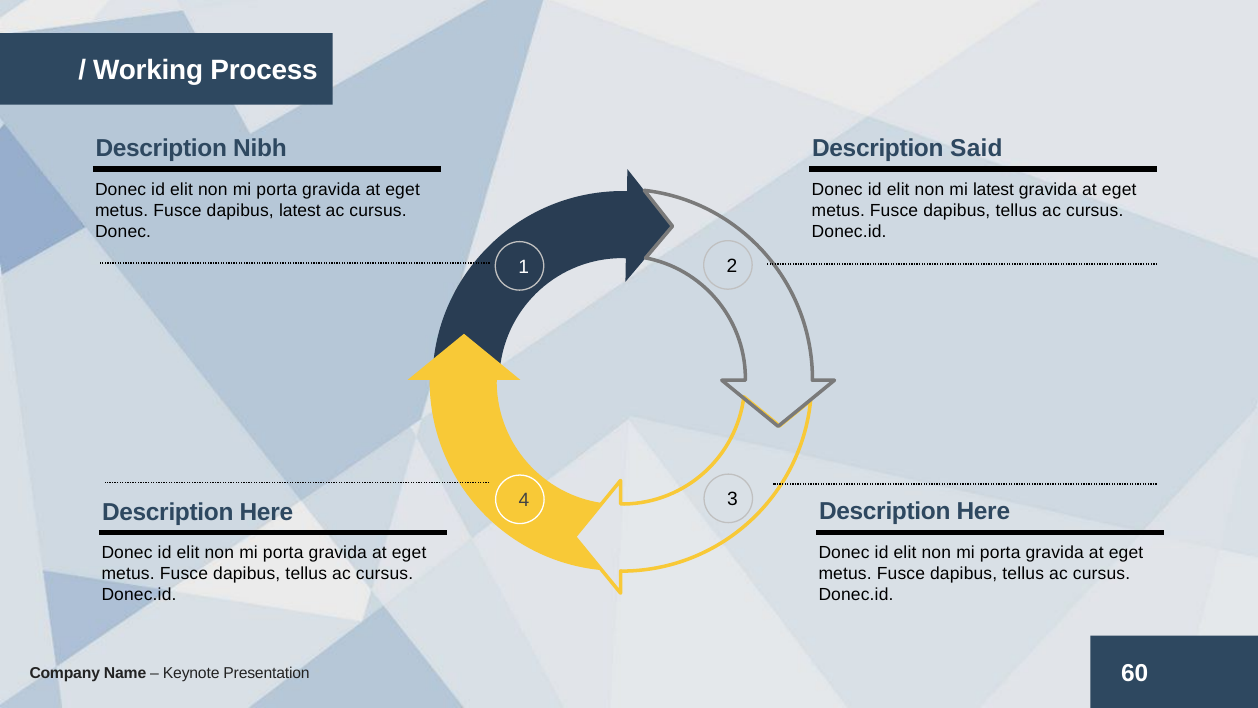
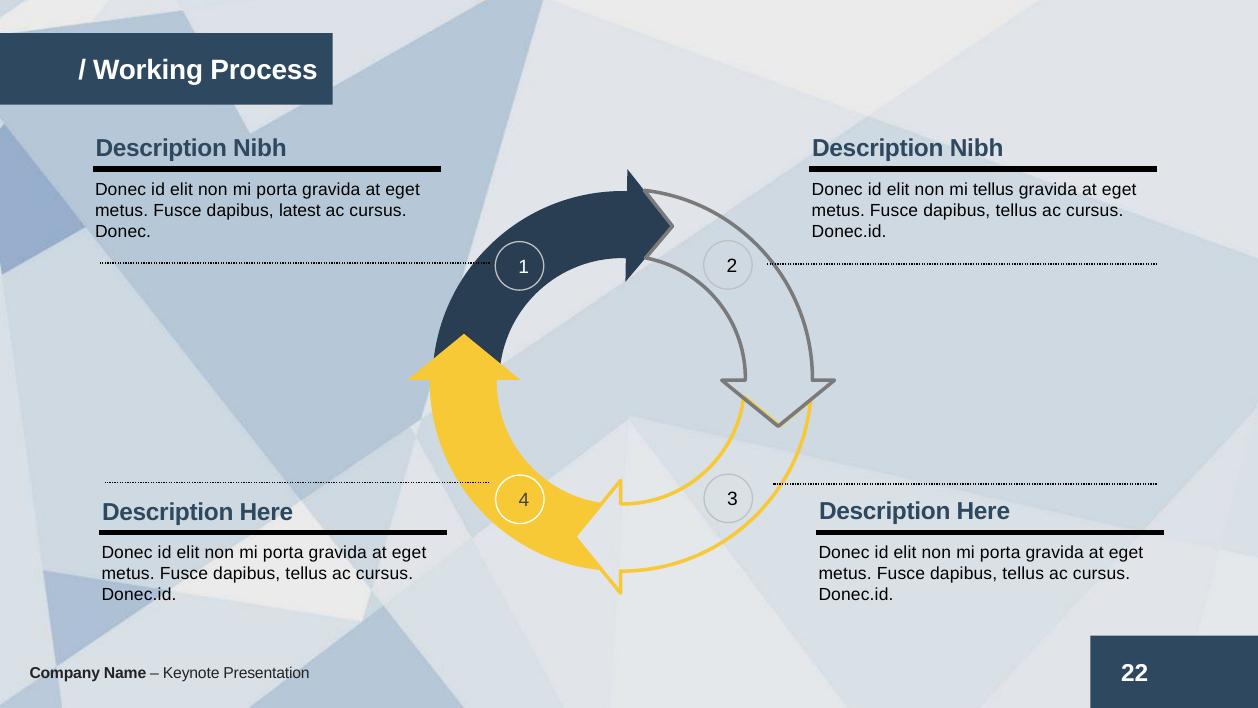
Said at (976, 148): Said -> Nibh
mi latest: latest -> tellus
60: 60 -> 22
